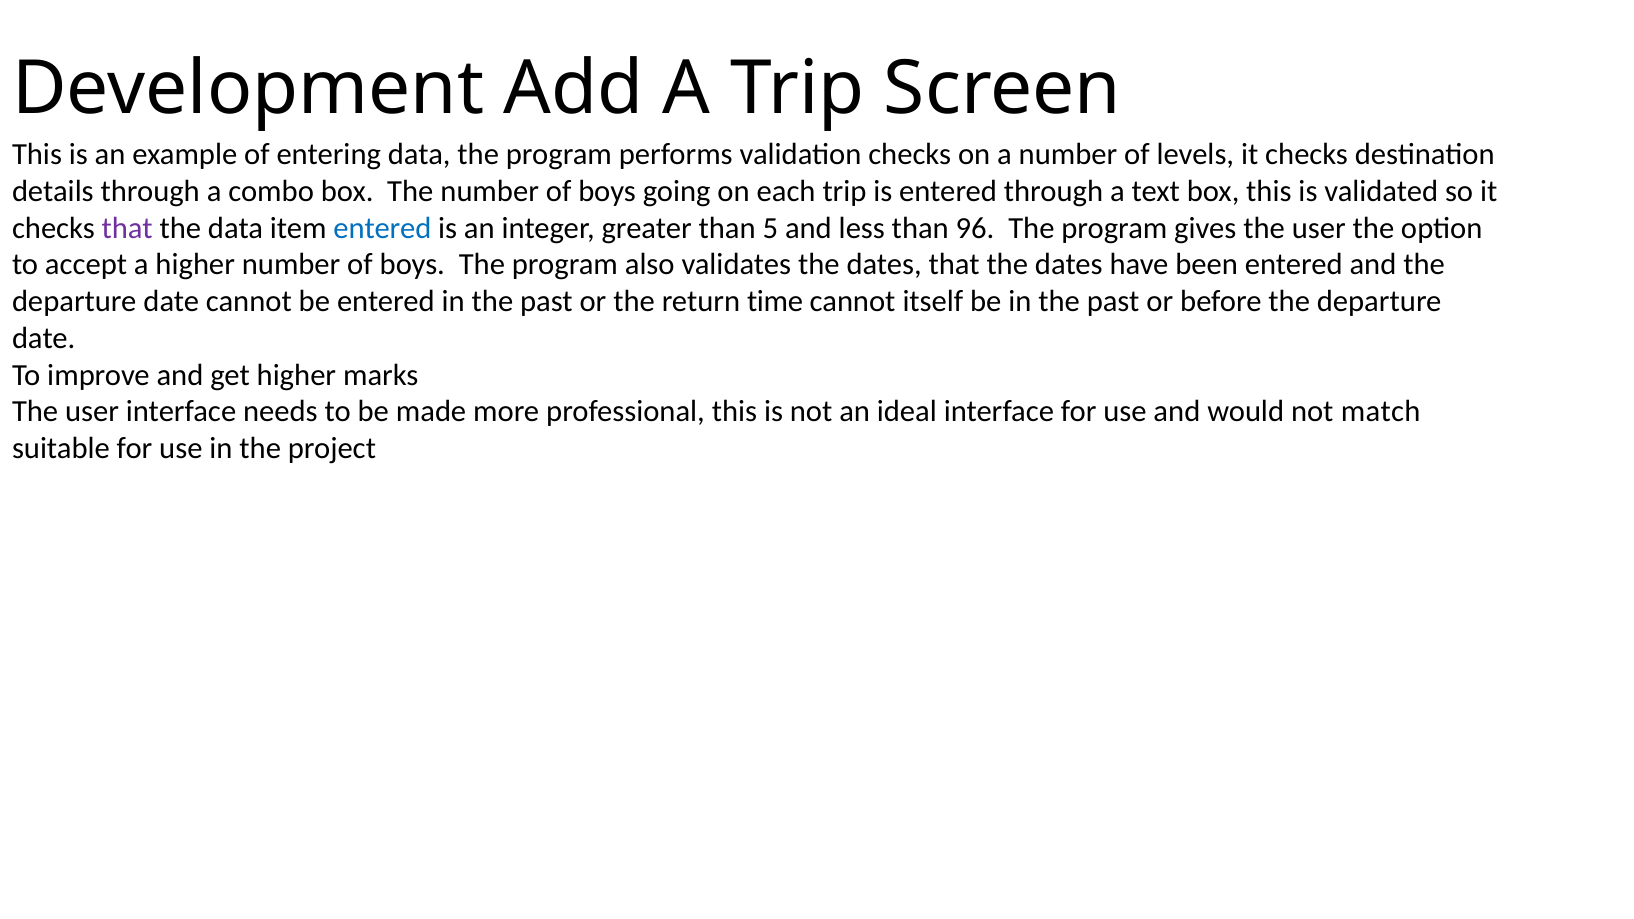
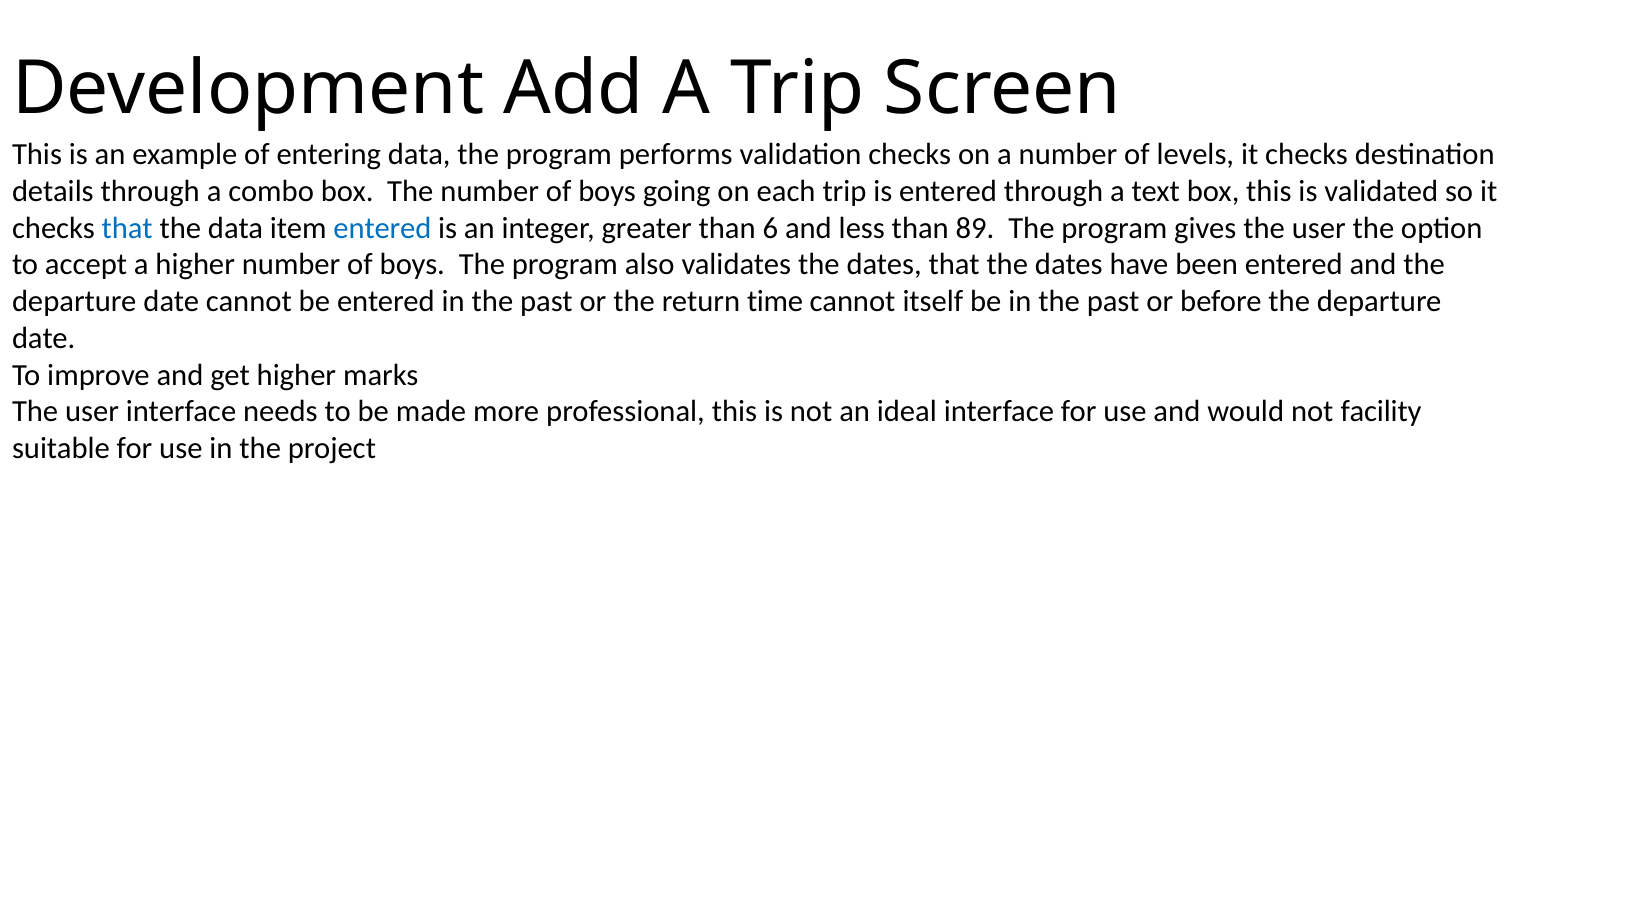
that at (127, 228) colour: purple -> blue
5: 5 -> 6
96: 96 -> 89
match: match -> facility
